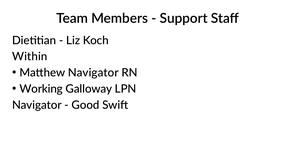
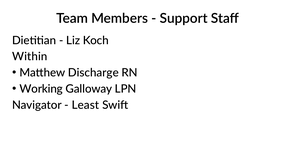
Matthew Navigator: Navigator -> Discharge
Good: Good -> Least
